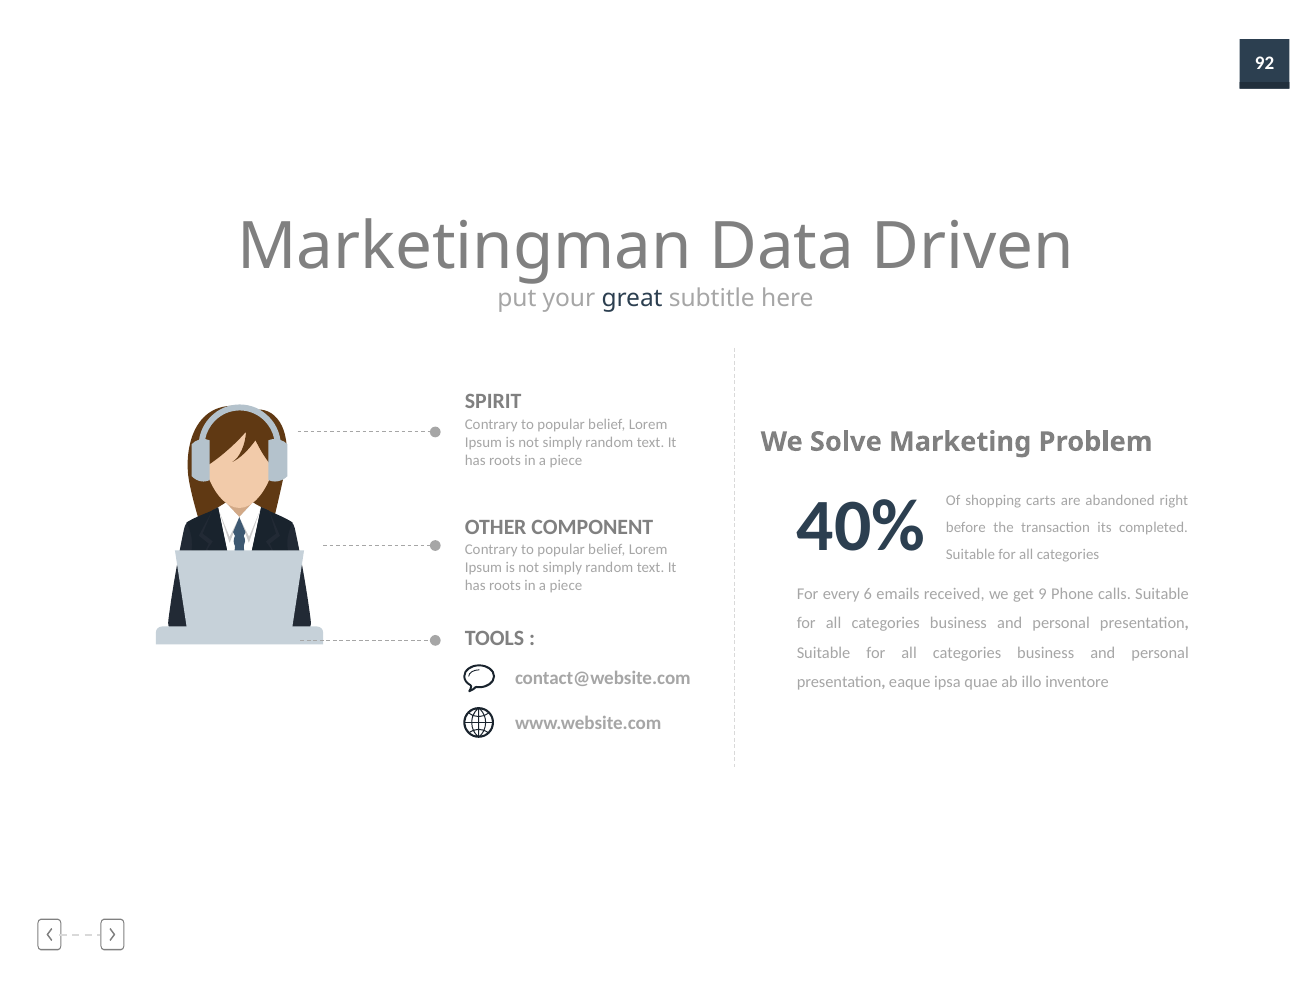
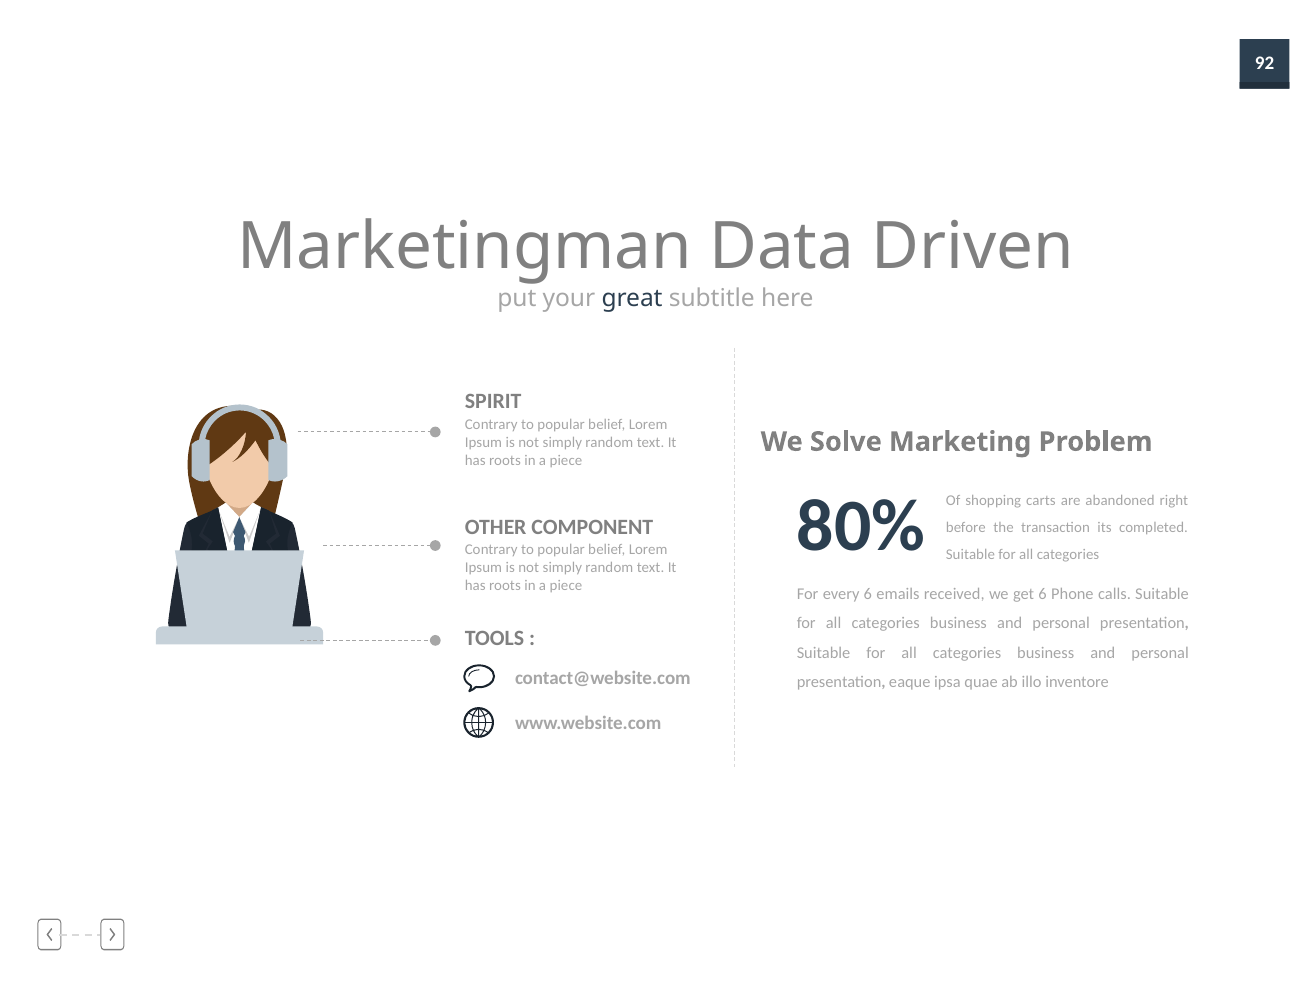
40%: 40% -> 80%
get 9: 9 -> 6
